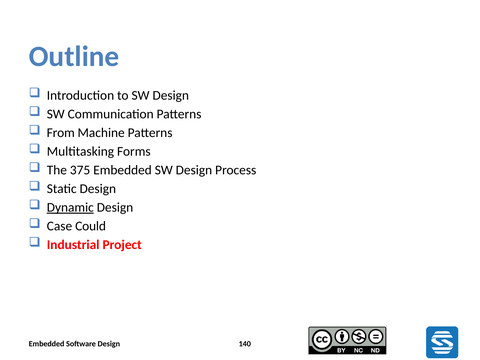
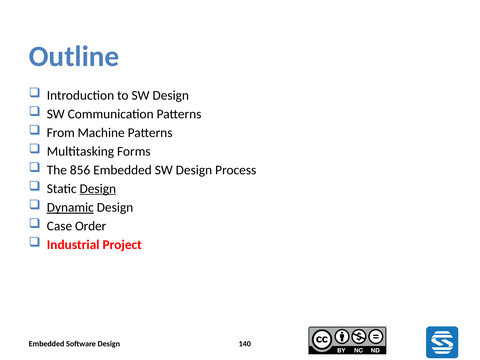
375: 375 -> 856
Design at (98, 189) underline: none -> present
Could: Could -> Order
